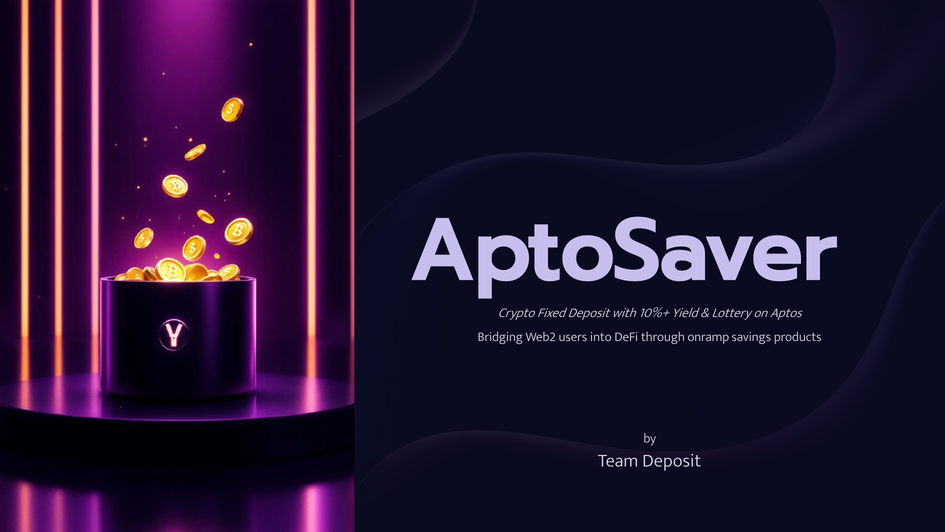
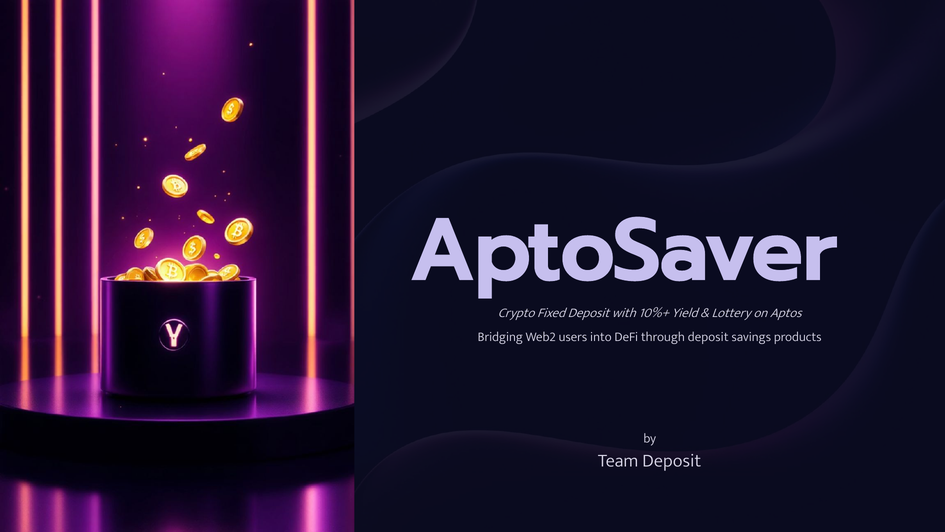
through onramp: onramp -> deposit
